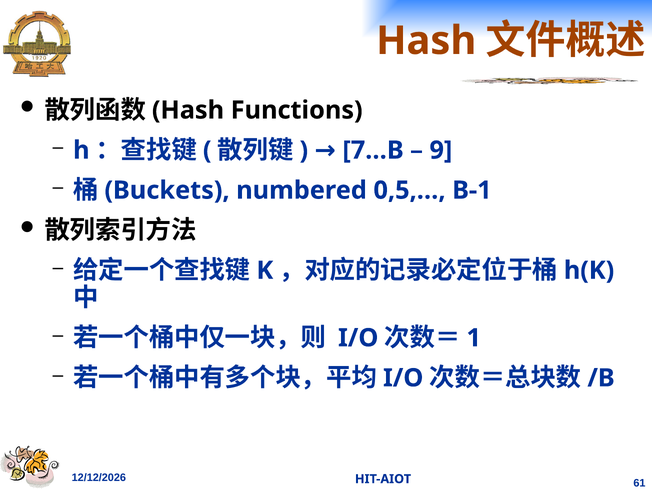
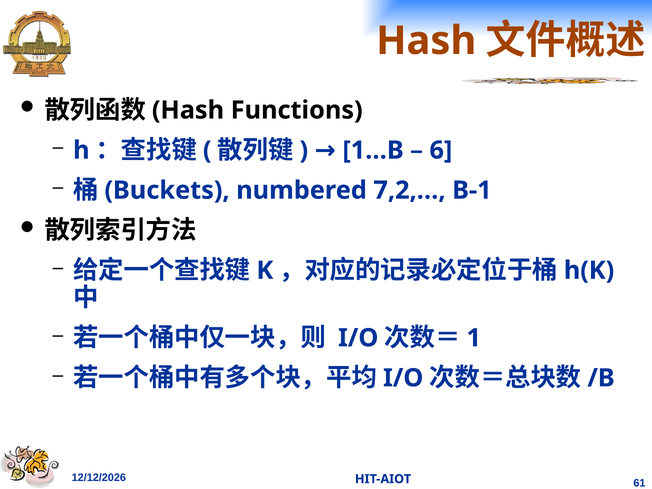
7…B: 7…B -> 1…B
9: 9 -> 6
0,5,…: 0,5,… -> 7,2,…
